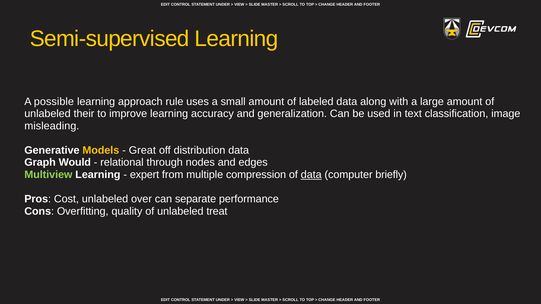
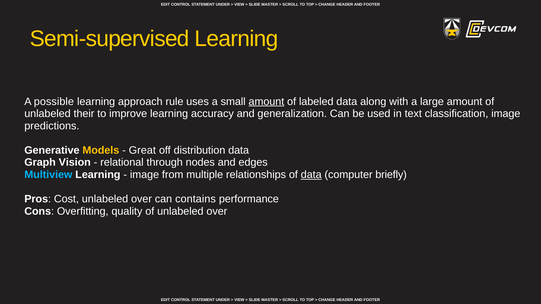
amount at (266, 102) underline: none -> present
misleading: misleading -> predictions
Would: Would -> Vision
Multiview colour: light green -> light blue
expert at (145, 175): expert -> image
compression: compression -> relationships
separate: separate -> contains
of unlabeled treat: treat -> over
